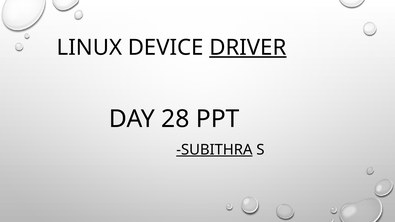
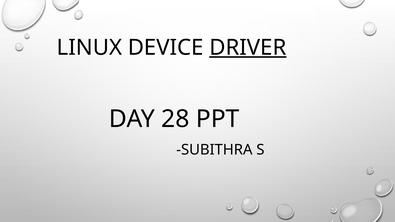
SUBITHRA underline: present -> none
